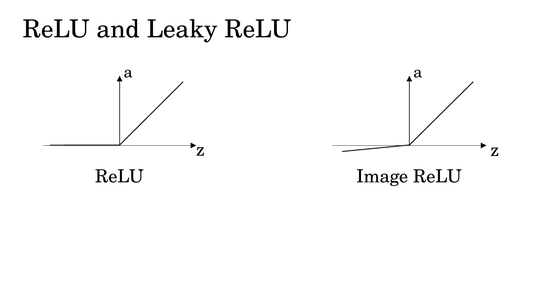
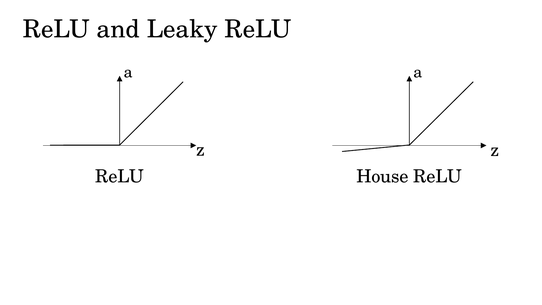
Image: Image -> House
